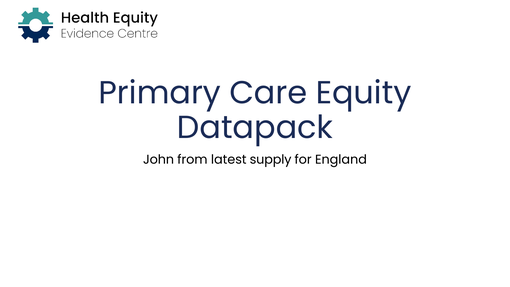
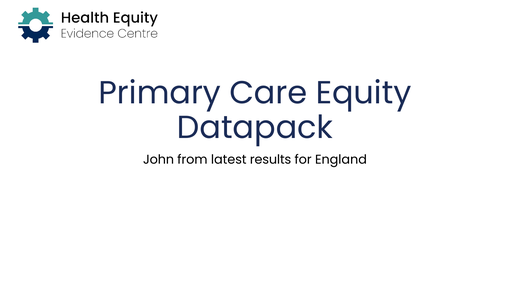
supply: supply -> results
